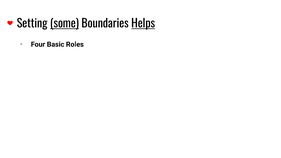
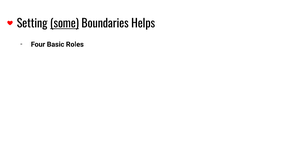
Helps underline: present -> none
